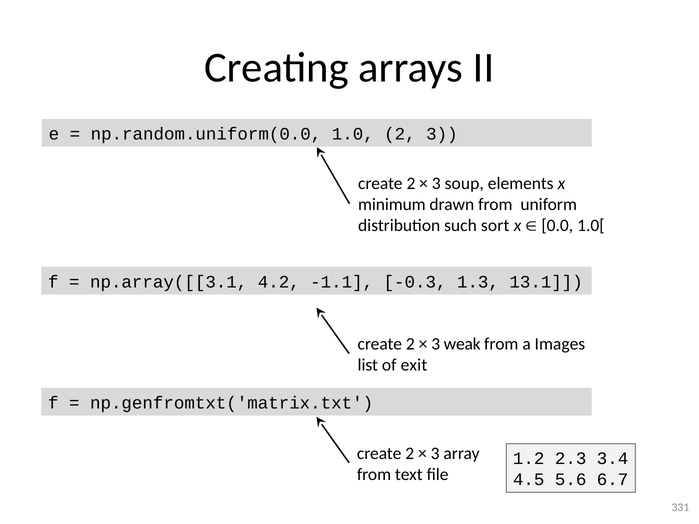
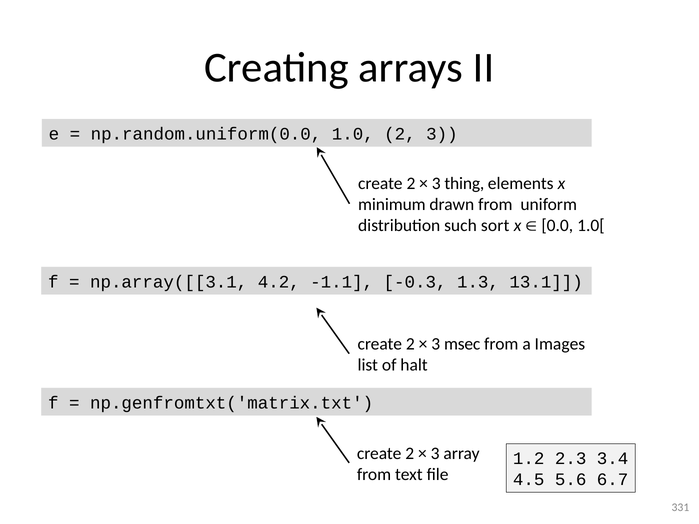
soup: soup -> thing
weak: weak -> msec
exit: exit -> halt
